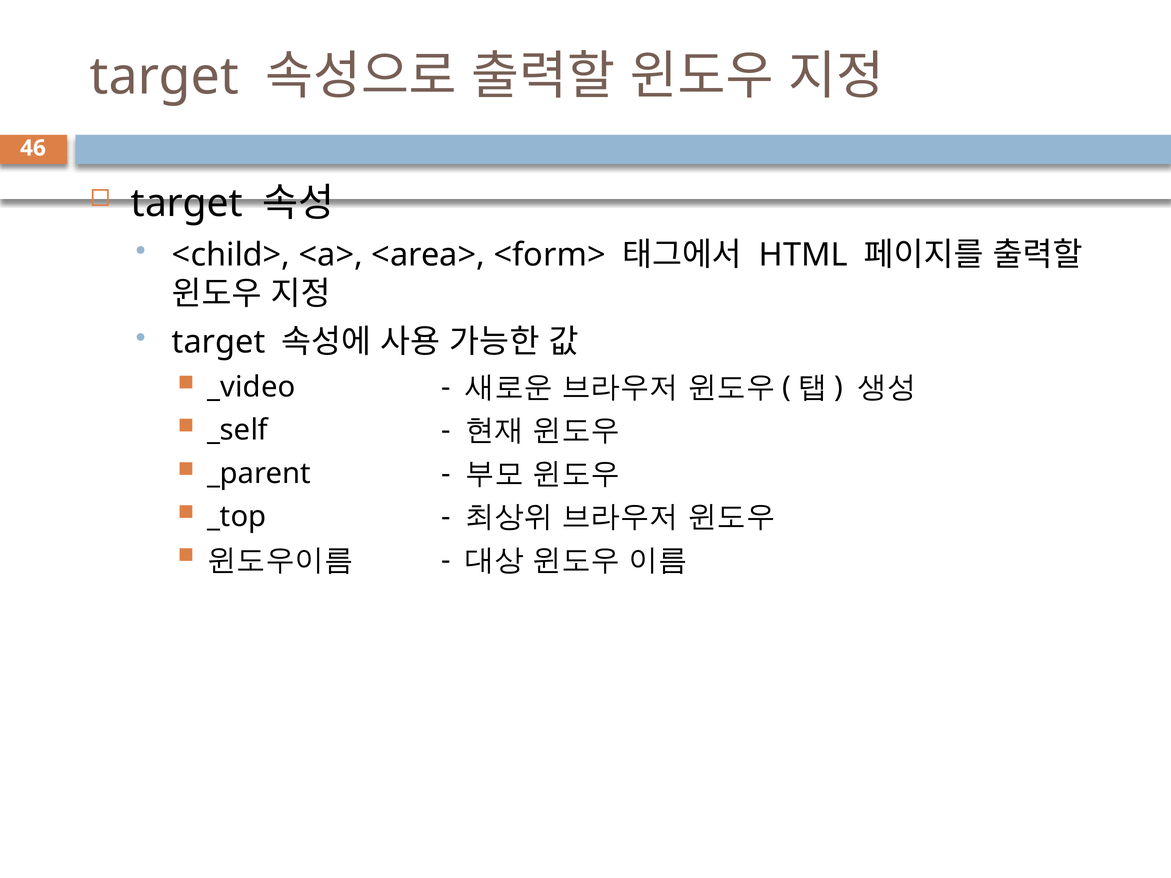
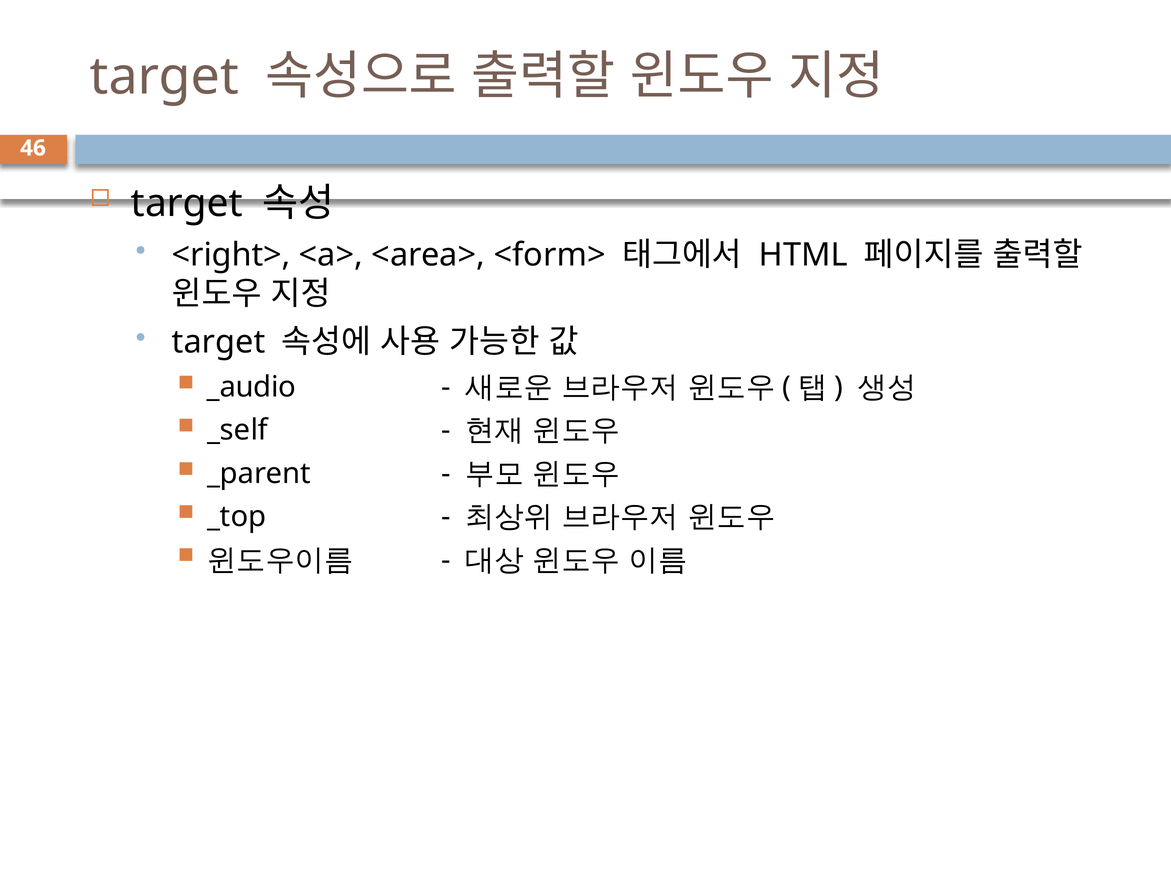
<child>: <child> -> <right>
_video: _video -> _audio
